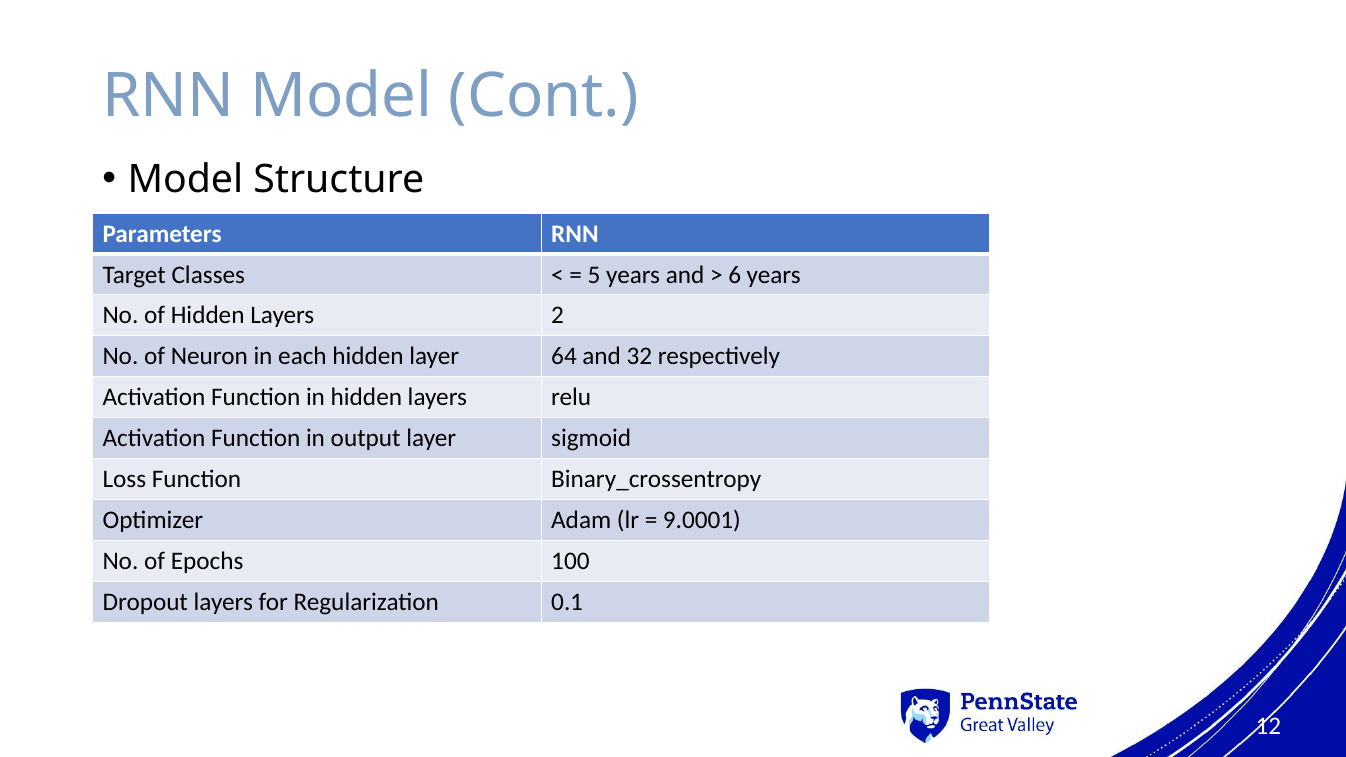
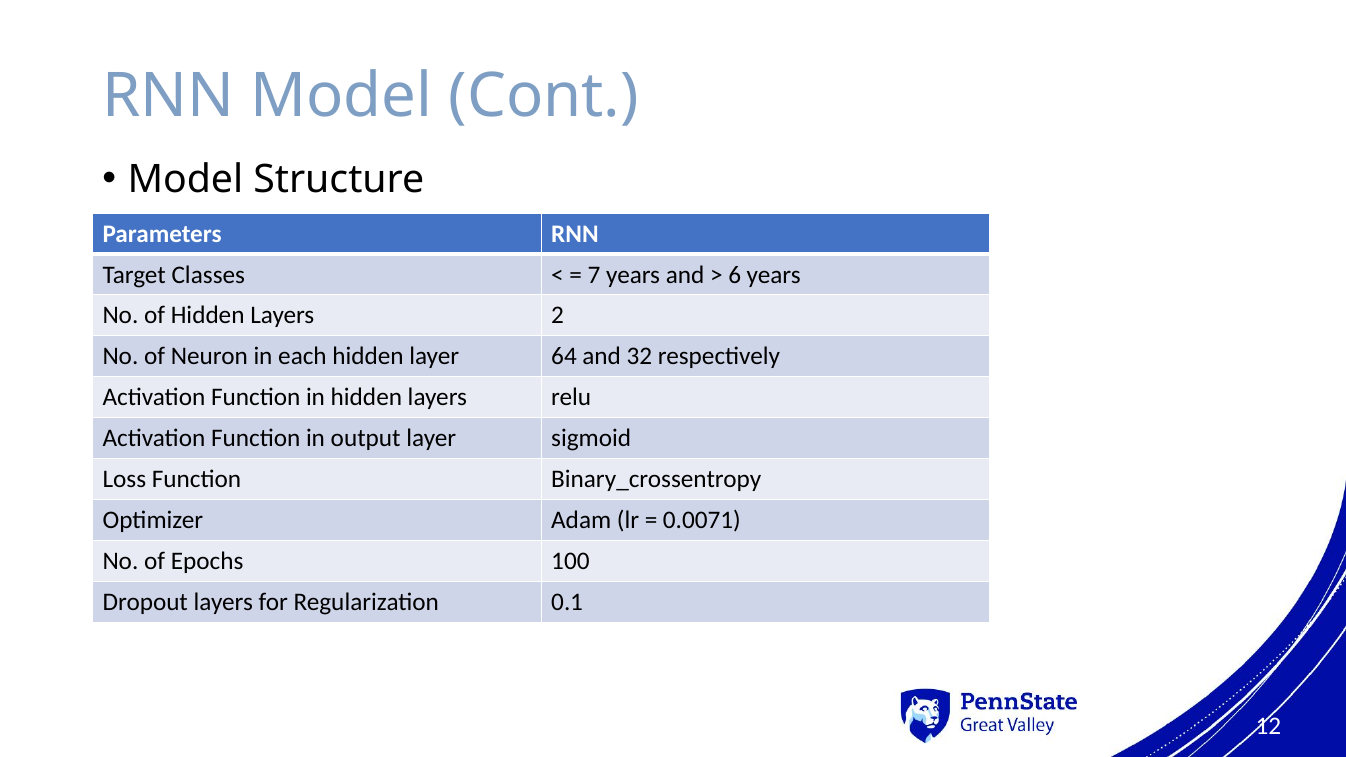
5: 5 -> 7
9.0001: 9.0001 -> 0.0071
